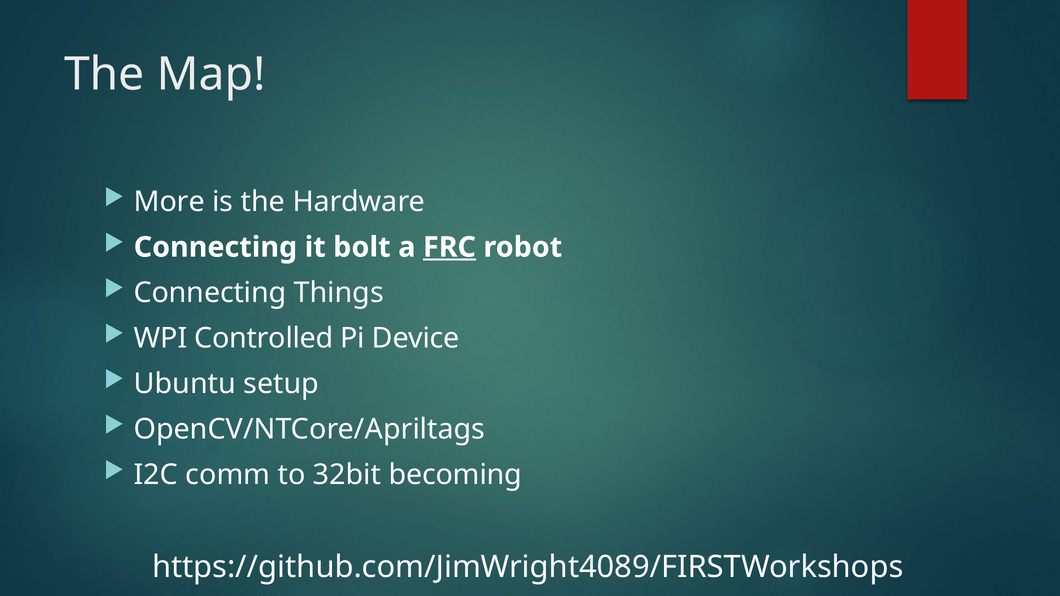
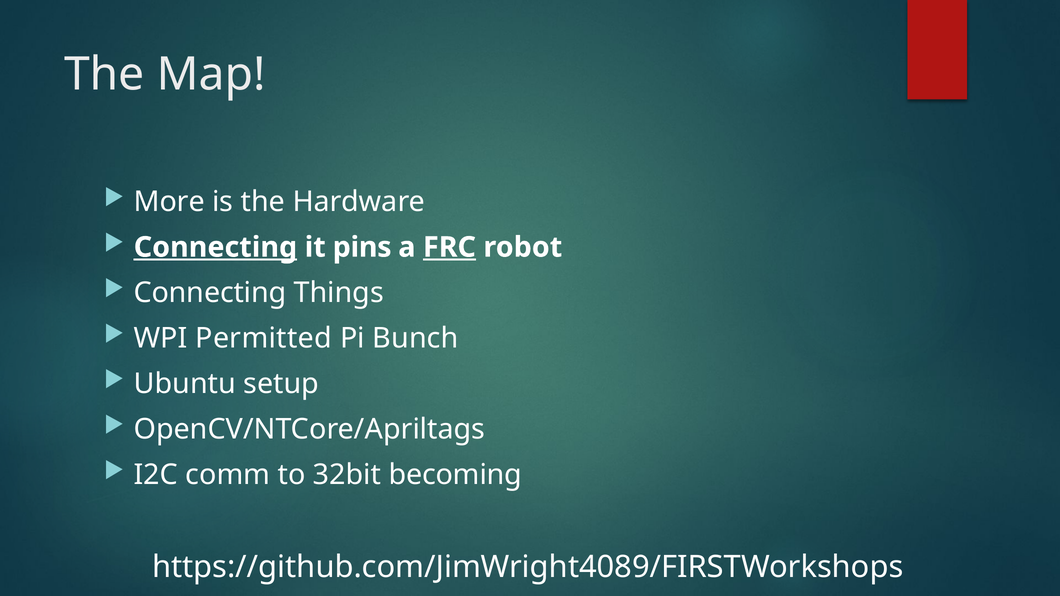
Connecting at (215, 247) underline: none -> present
bolt: bolt -> pins
Controlled: Controlled -> Permitted
Device: Device -> Bunch
